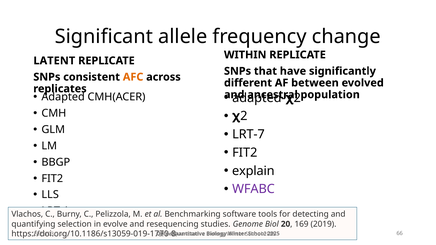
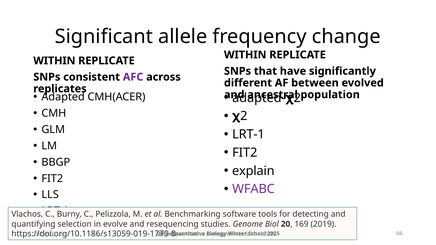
LATENT at (54, 61): LATENT -> WITHIN
AFC colour: orange -> purple
LRT-7 at (248, 135): LRT-7 -> LRT-1
